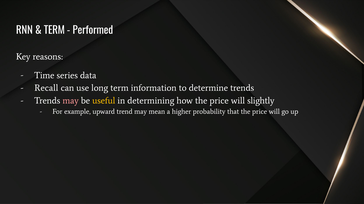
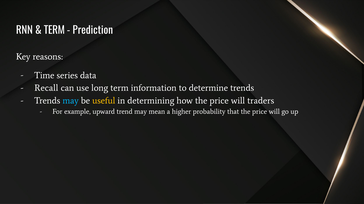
Performed: Performed -> Prediction
may at (71, 101) colour: pink -> light blue
slightly: slightly -> traders
